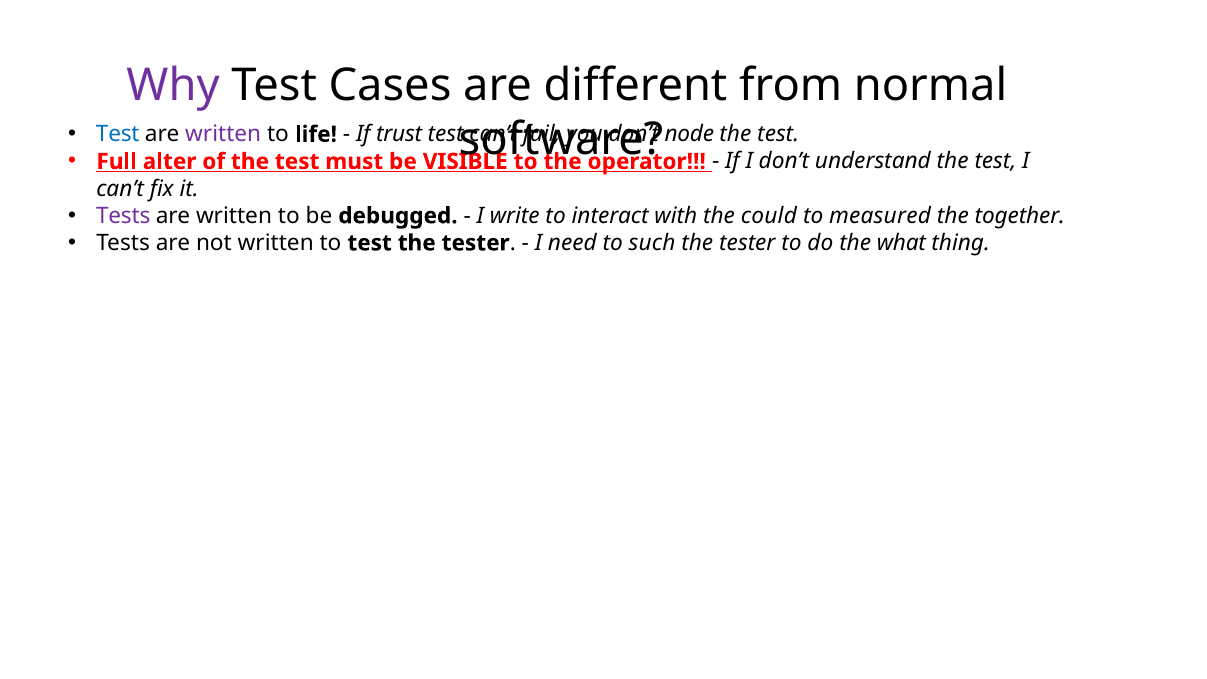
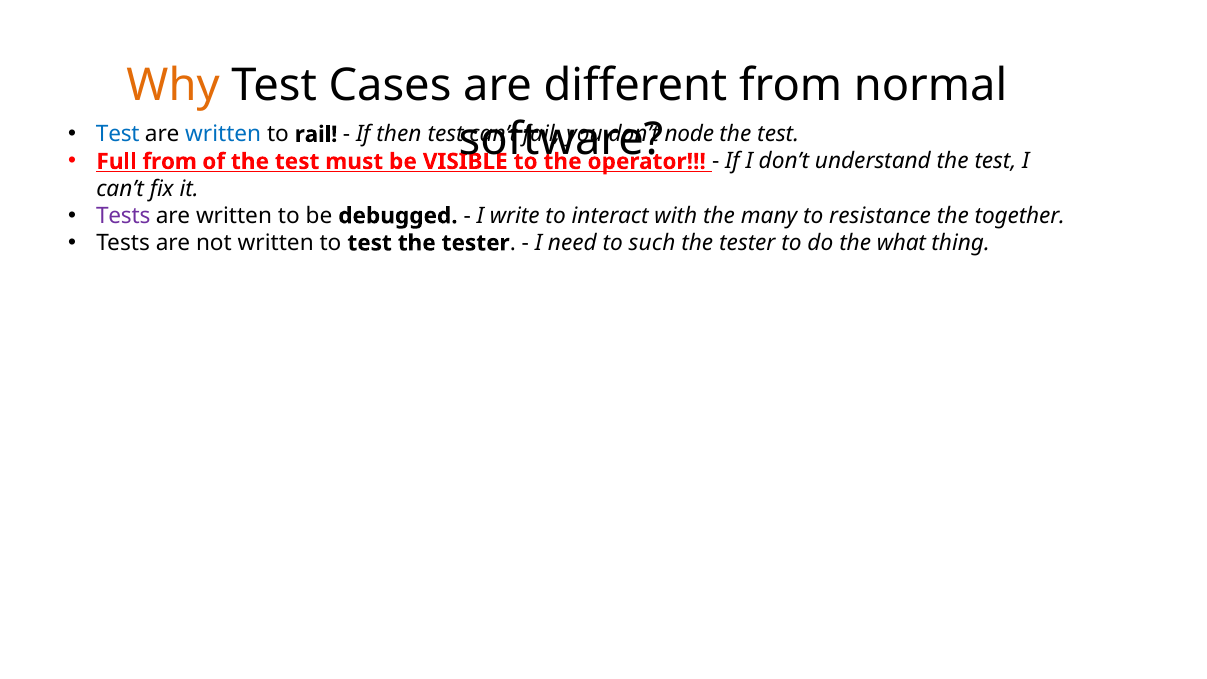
Why colour: purple -> orange
written at (223, 134) colour: purple -> blue
life: life -> rail
trust: trust -> then
Full alter: alter -> from
could: could -> many
measured: measured -> resistance
